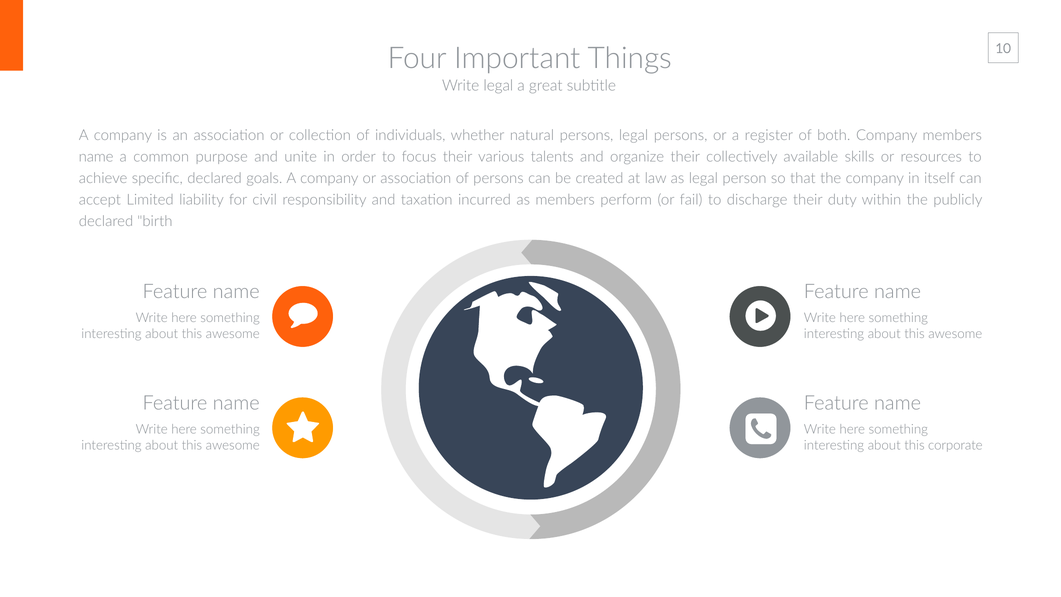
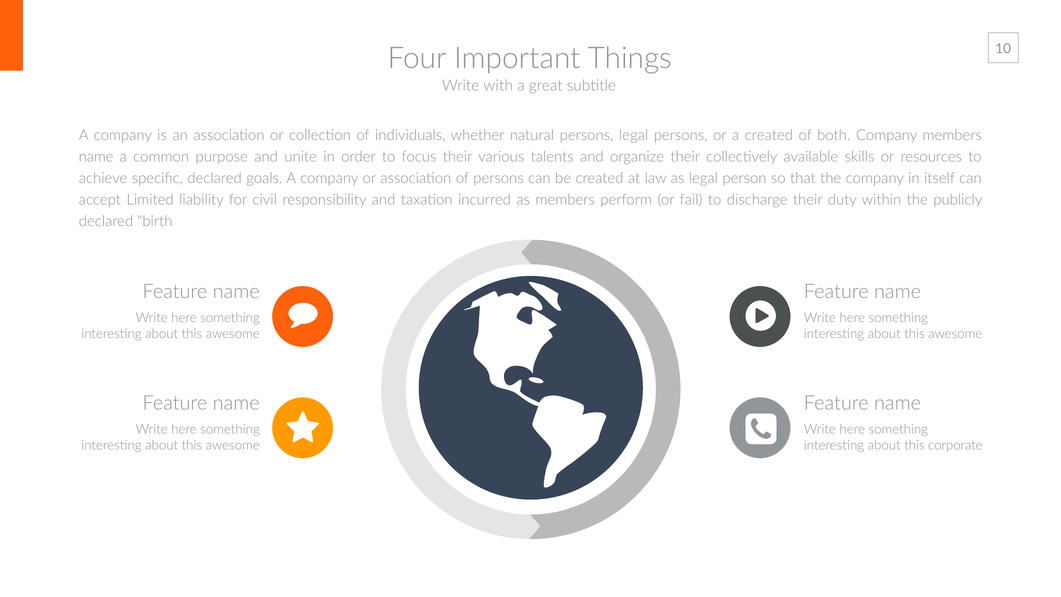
Write legal: legal -> with
a register: register -> created
